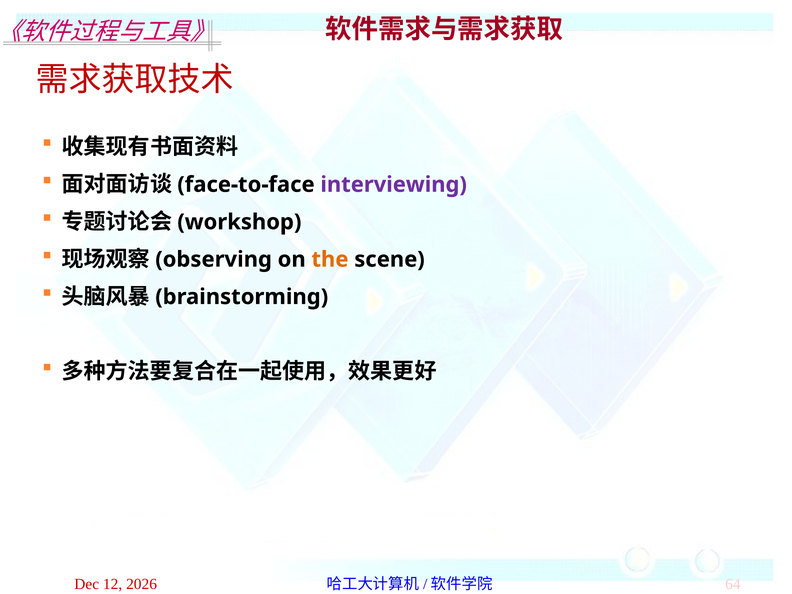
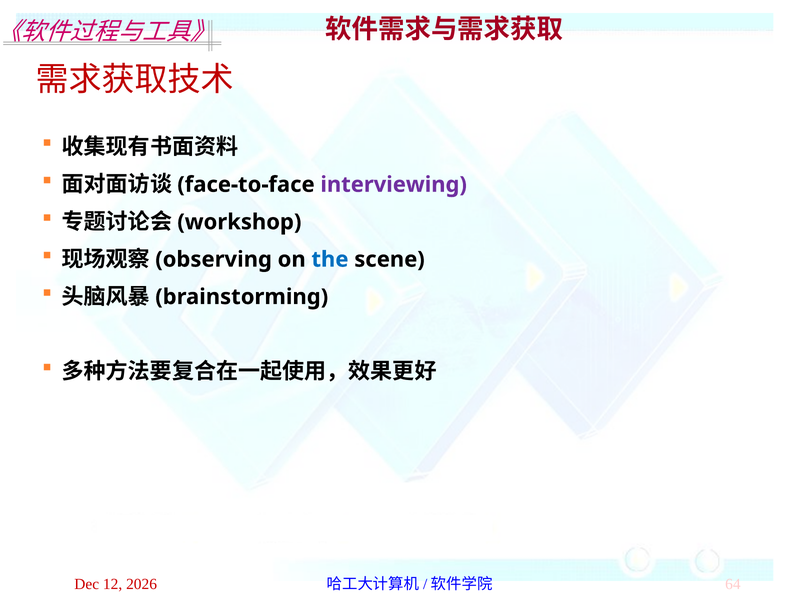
the colour: orange -> blue
